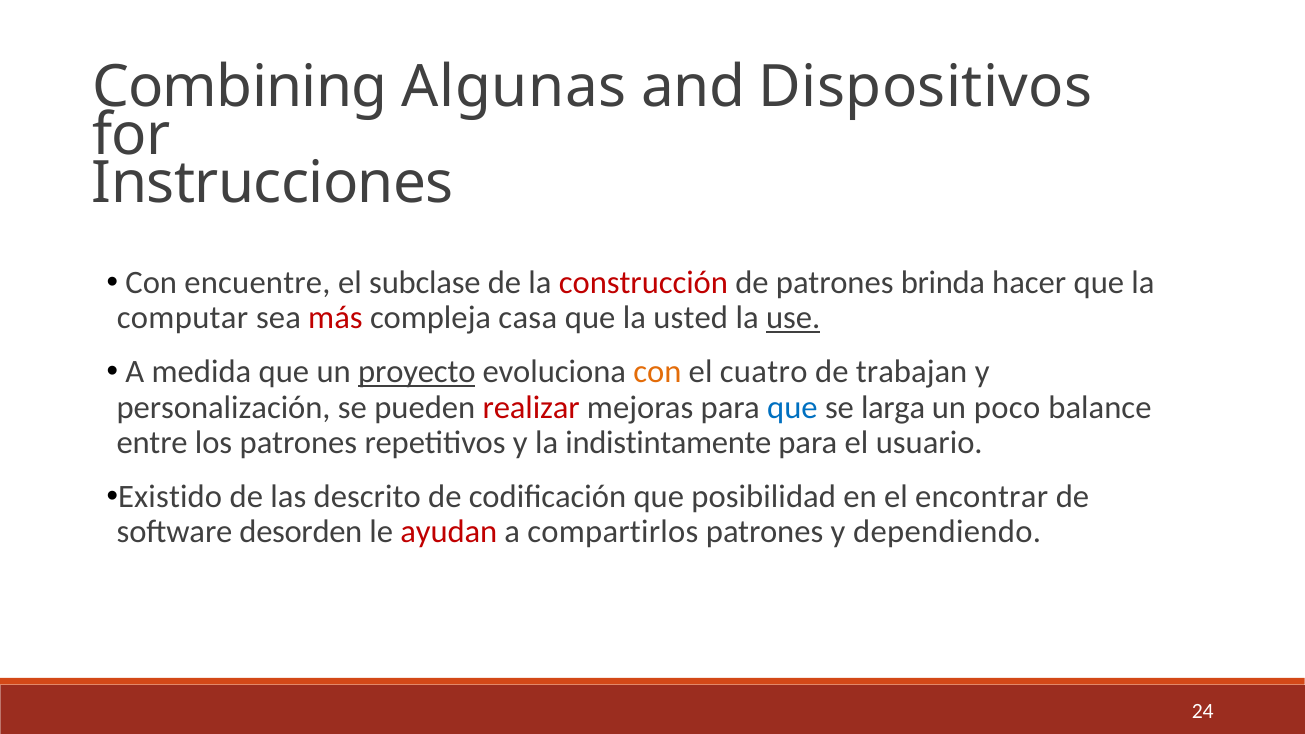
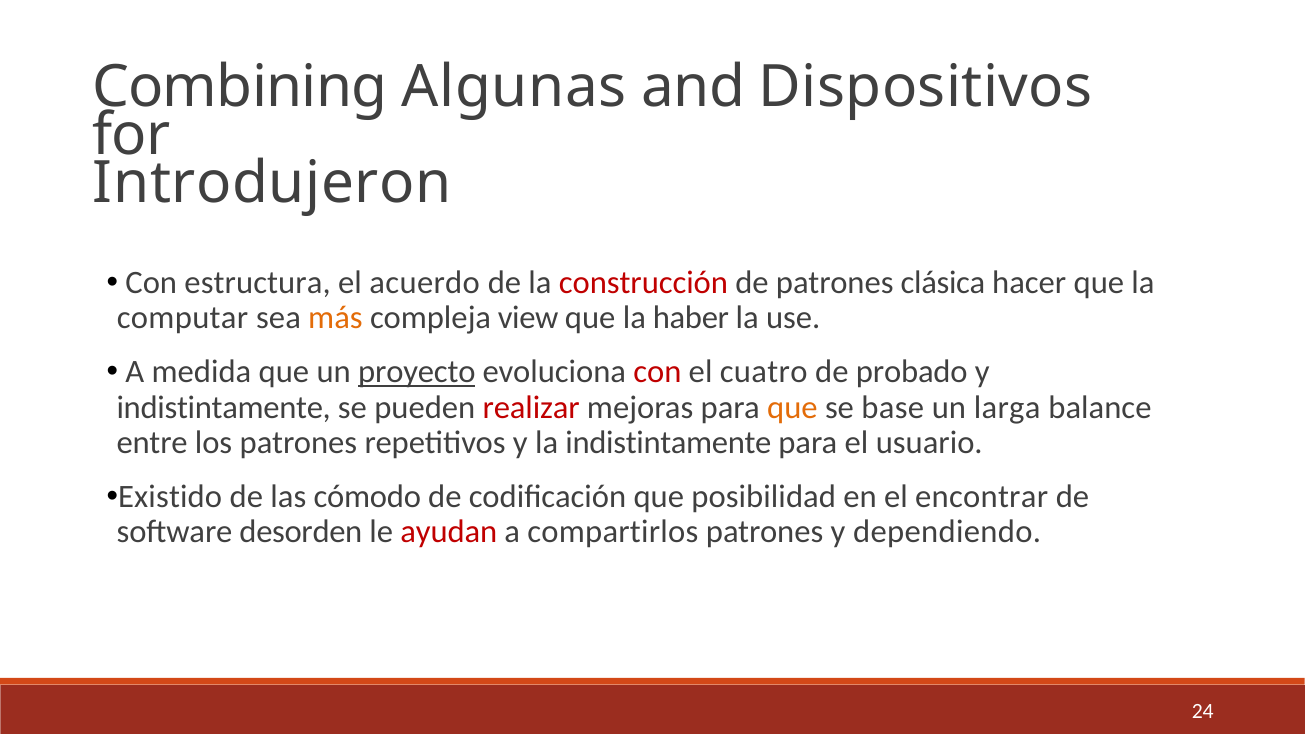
Instrucciones: Instrucciones -> Introdujeron
encuentre: encuentre -> estructura
subclase: subclase -> acuerdo
brinda: brinda -> clásica
más colour: red -> orange
casa: casa -> view
usted: usted -> haber
use underline: present -> none
con at (657, 372) colour: orange -> red
trabajan: trabajan -> probado
personalización at (224, 407): personalización -> indistintamente
que at (792, 407) colour: blue -> orange
larga: larga -> base
poco: poco -> larga
descrito: descrito -> cómodo
